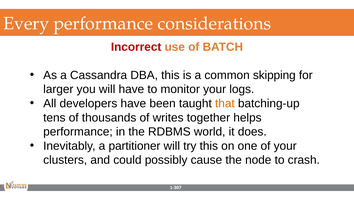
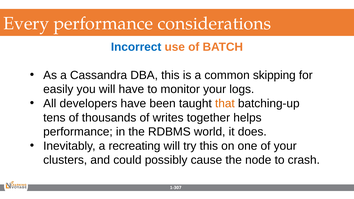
Incorrect colour: red -> blue
larger: larger -> easily
partitioner: partitioner -> recreating
